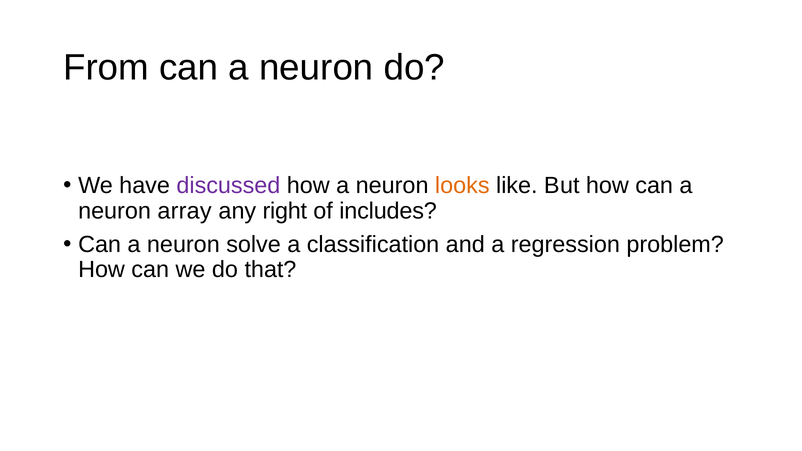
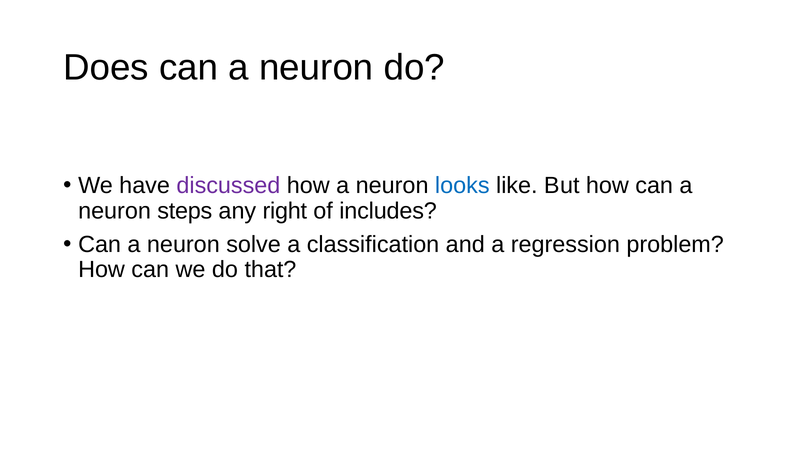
From: From -> Does
looks colour: orange -> blue
array: array -> steps
